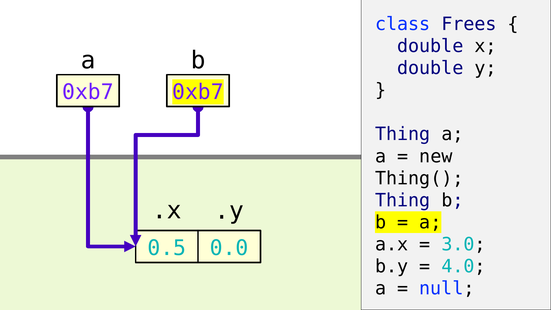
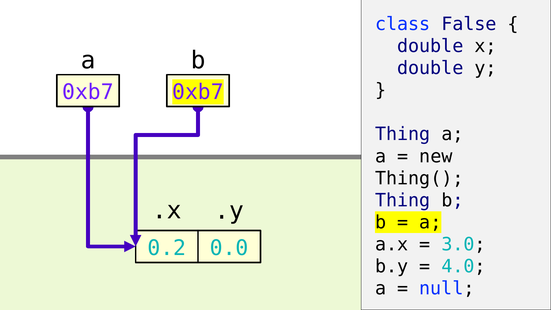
Frees: Frees -> False
0.5: 0.5 -> 0.2
